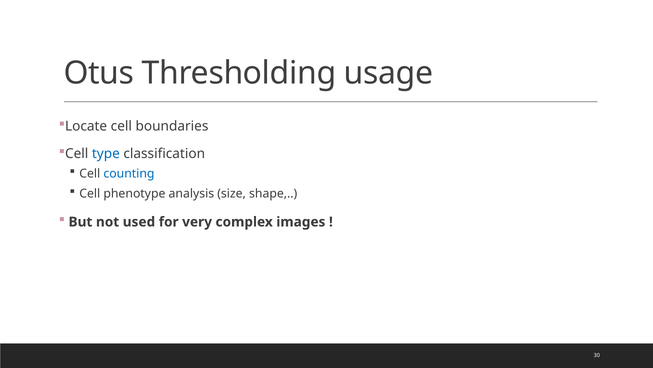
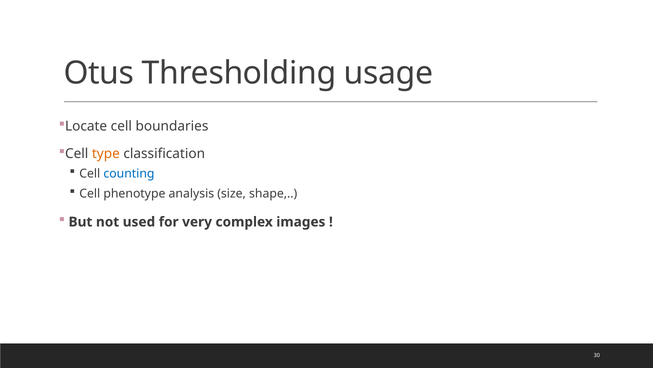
type colour: blue -> orange
